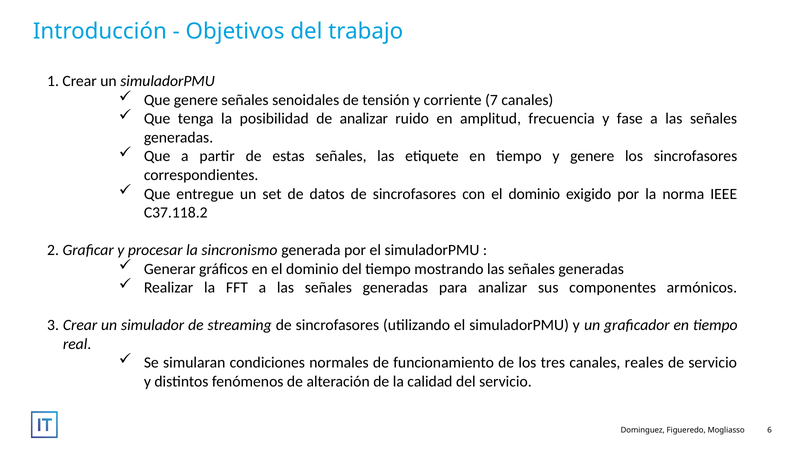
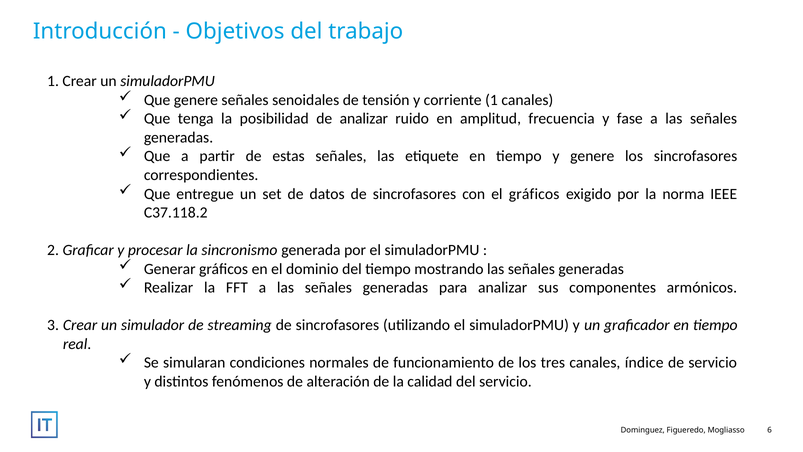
corriente 7: 7 -> 1
con el dominio: dominio -> gráficos
reales: reales -> índice
